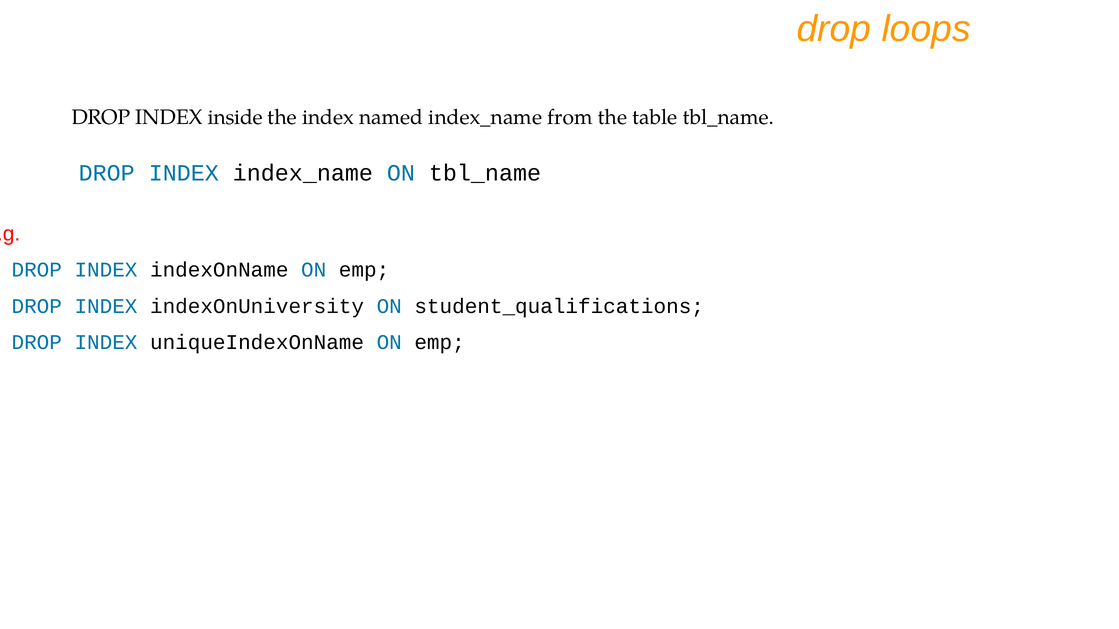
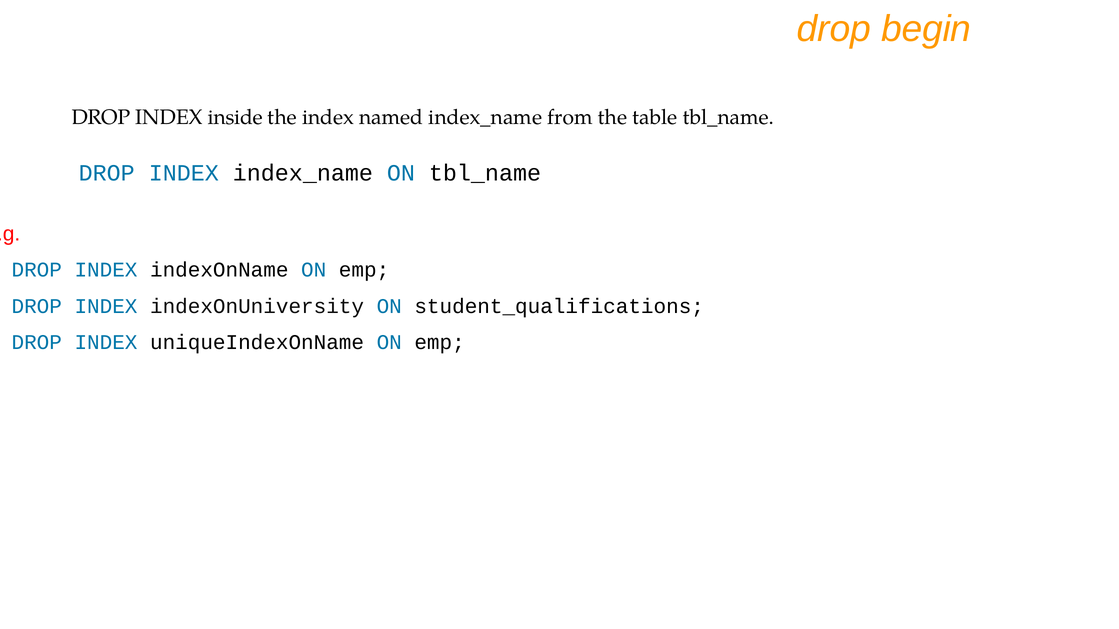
loops: loops -> begin
